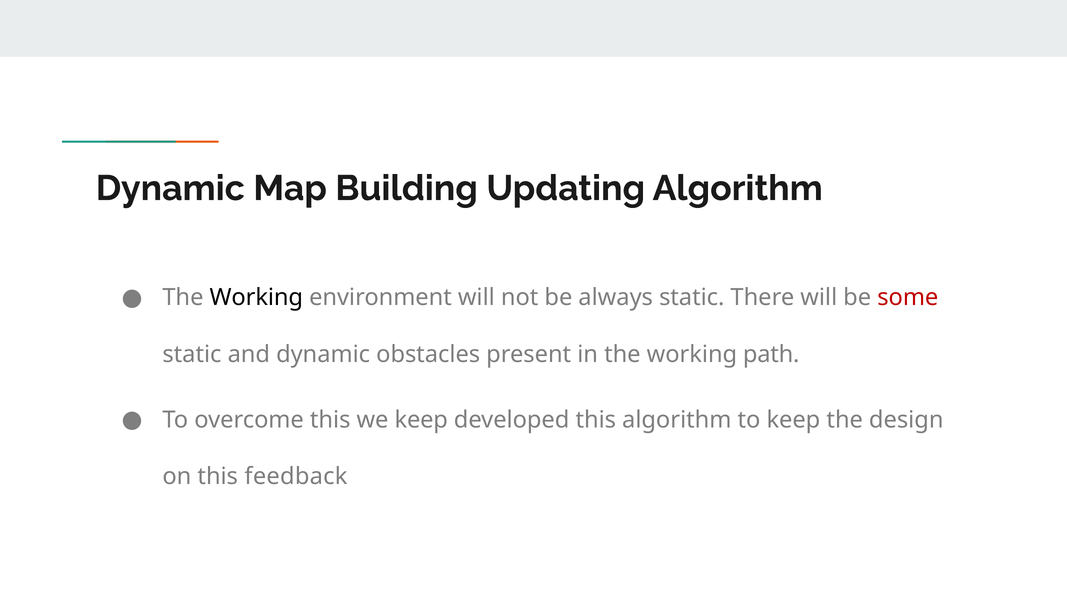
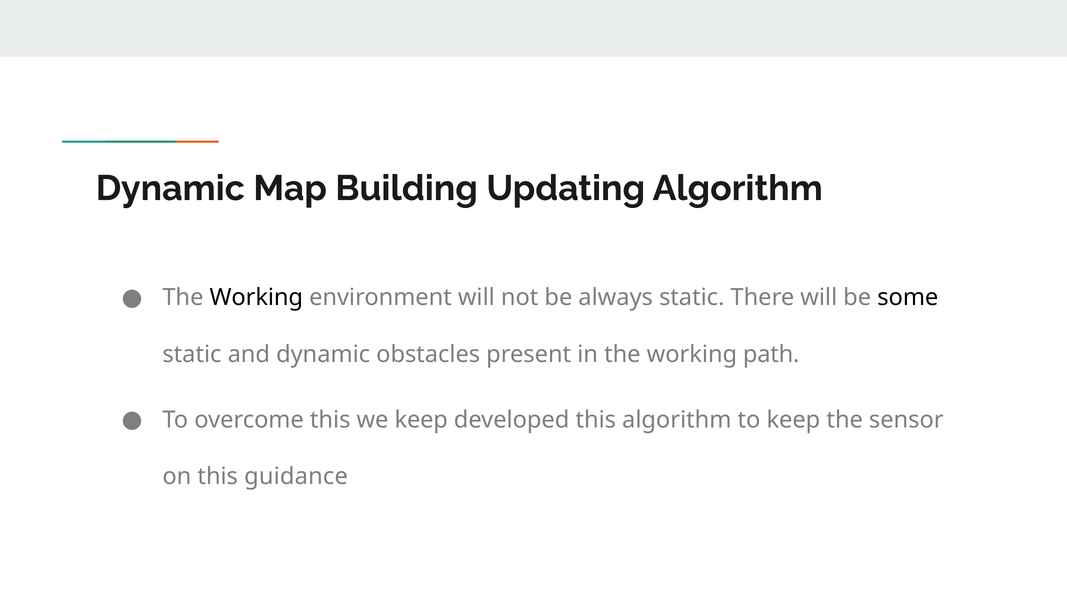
some colour: red -> black
design: design -> sensor
feedback: feedback -> guidance
